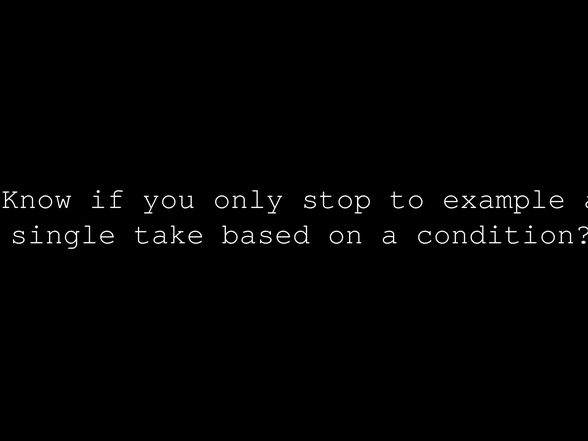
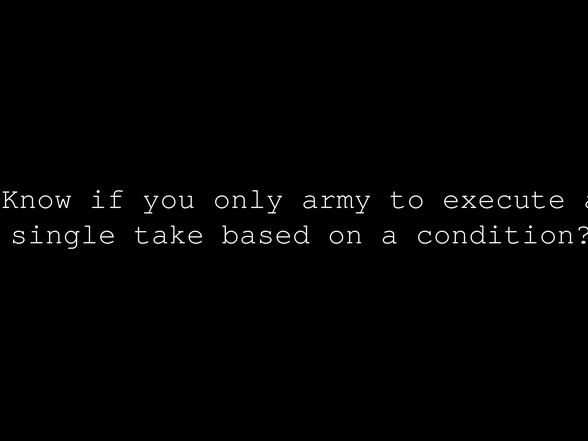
stop: stop -> army
example: example -> execute
